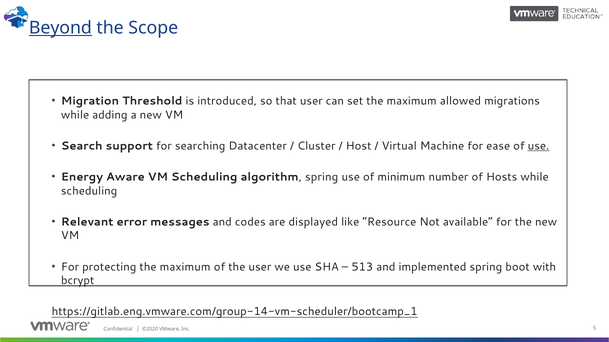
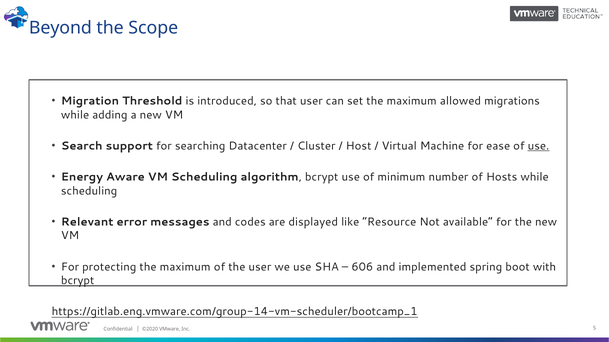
Beyond underline: present -> none
algorithm spring: spring -> bcrypt
513: 513 -> 606
